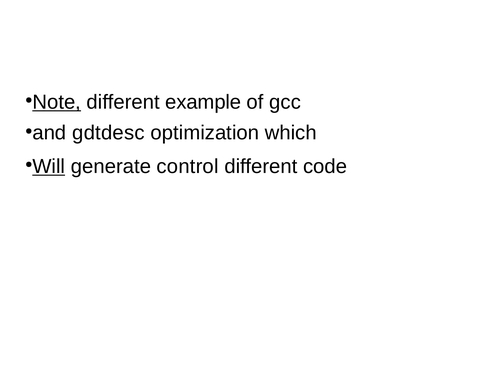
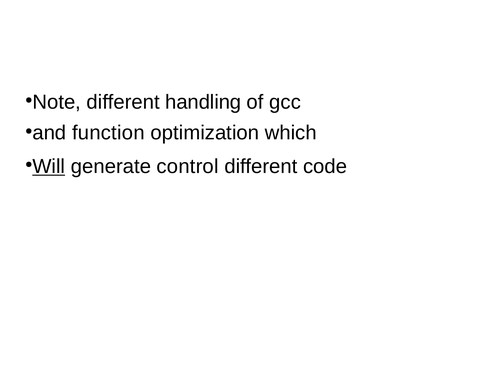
Note underline: present -> none
example: example -> handling
gdtdesc: gdtdesc -> function
